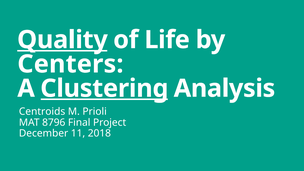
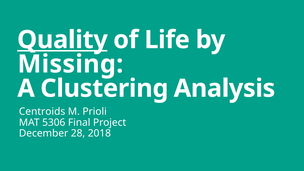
Centers: Centers -> Missing
Clustering underline: present -> none
8796: 8796 -> 5306
11: 11 -> 28
